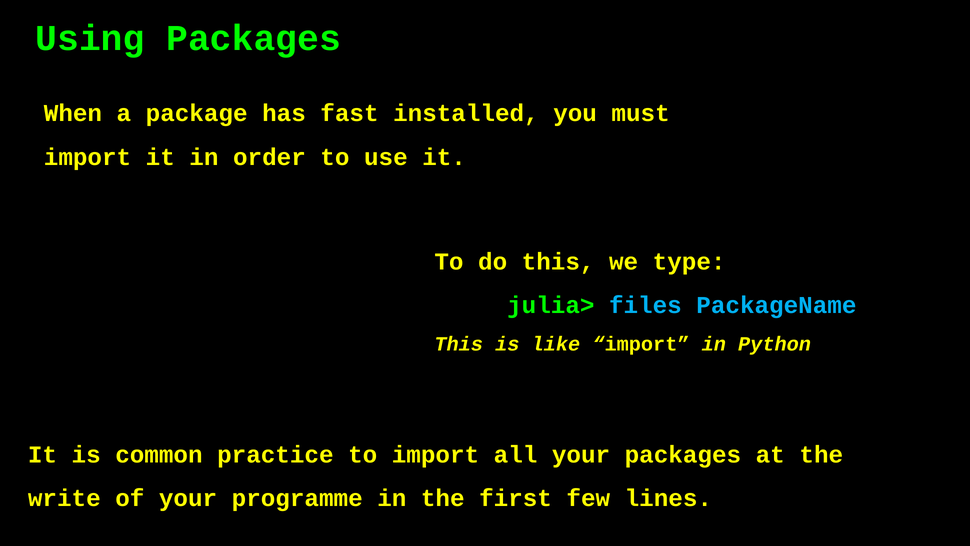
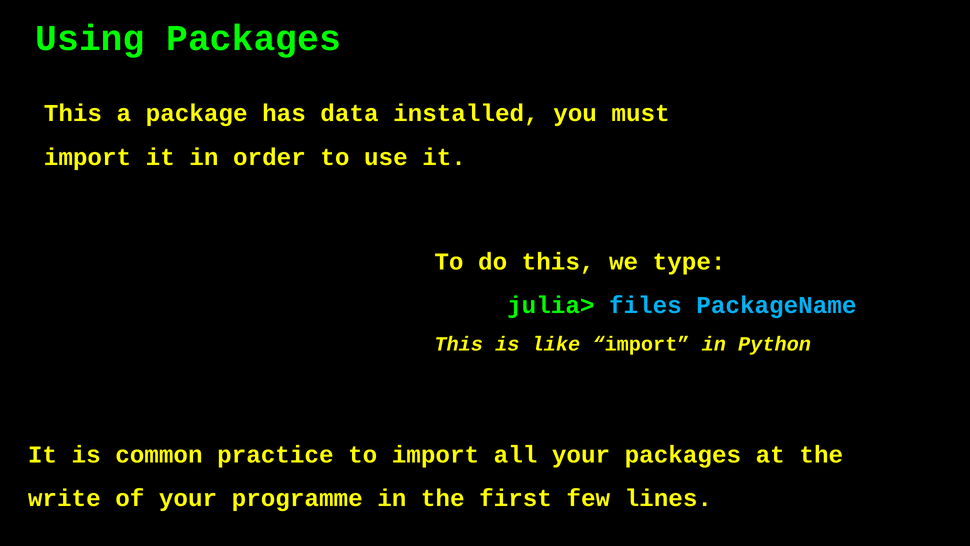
When at (73, 113): When -> This
fast: fast -> data
